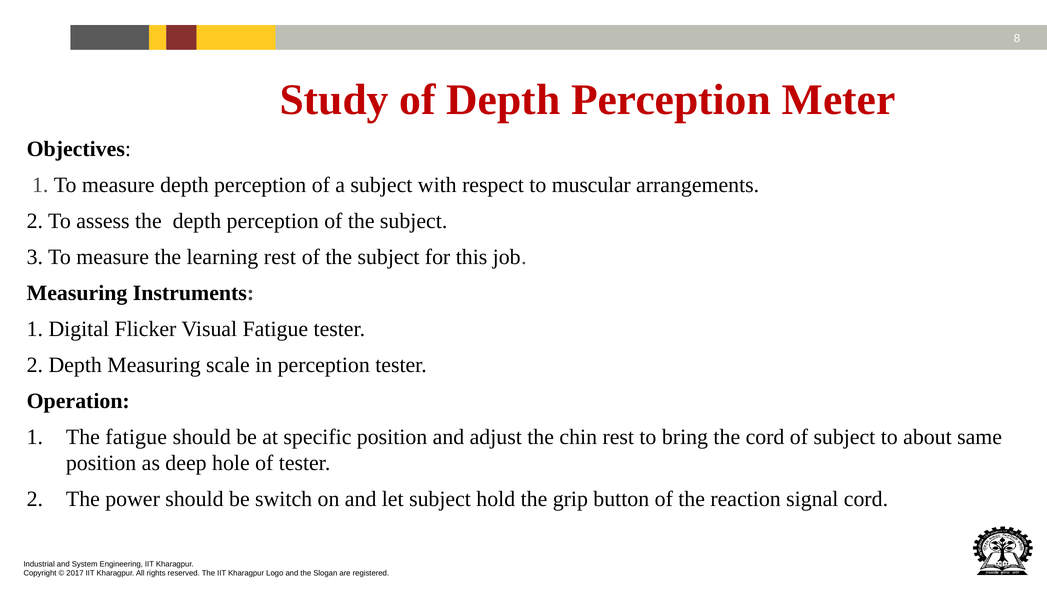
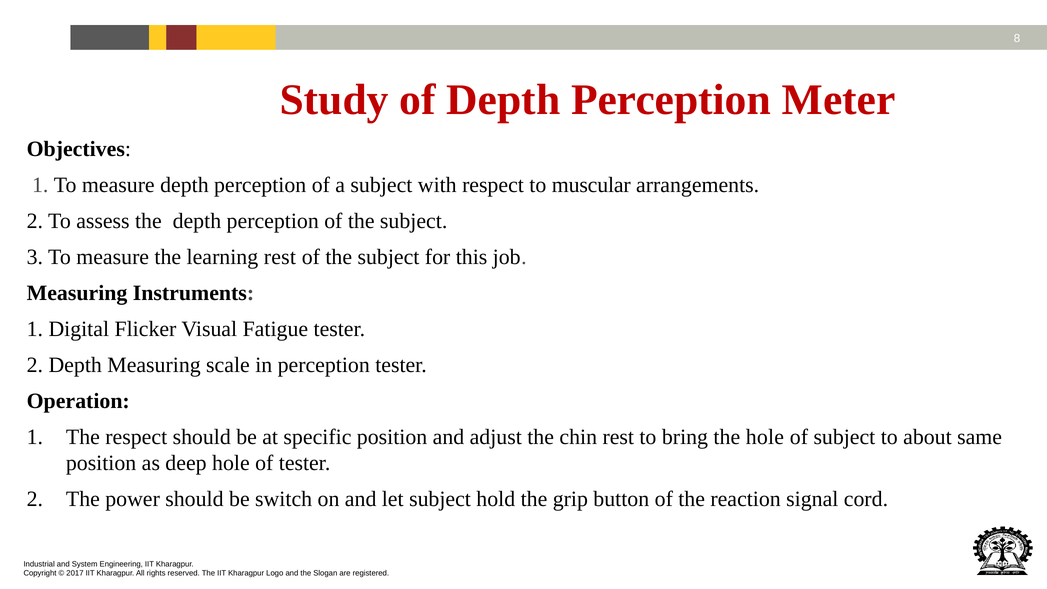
The fatigue: fatigue -> respect
the cord: cord -> hole
